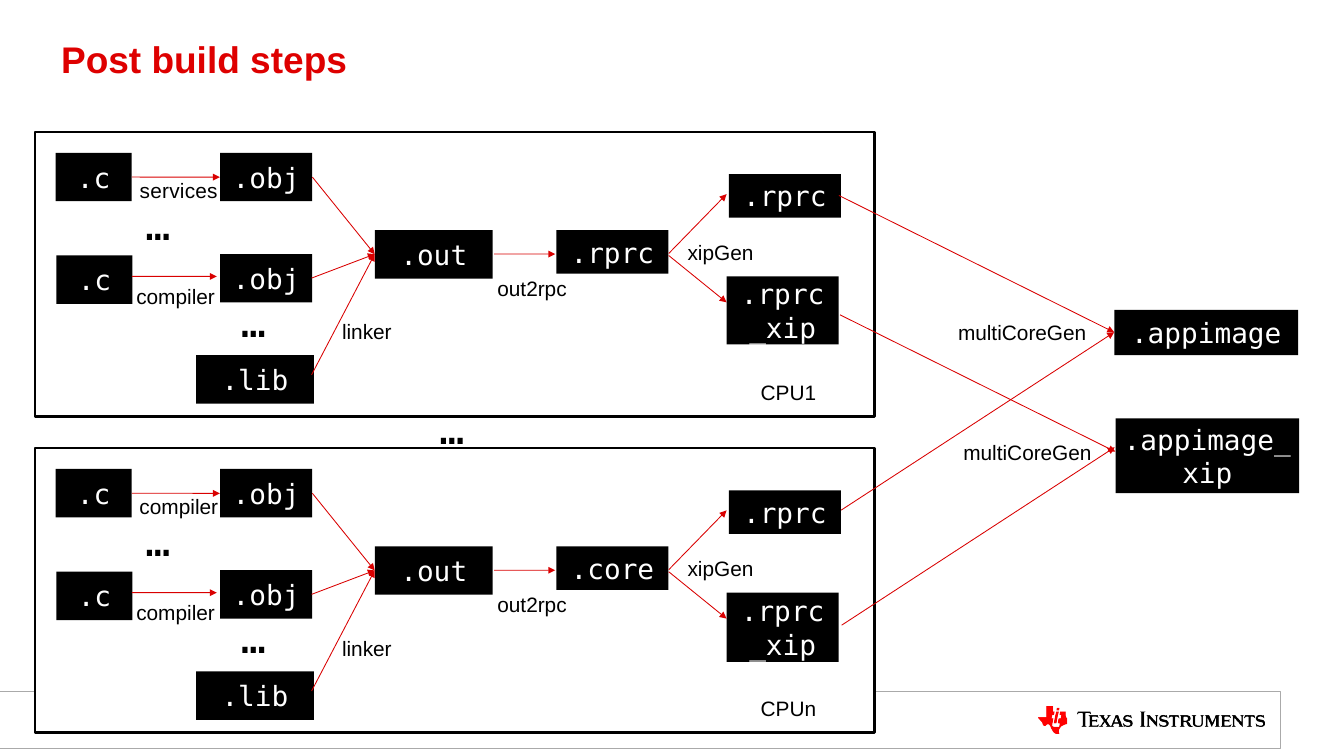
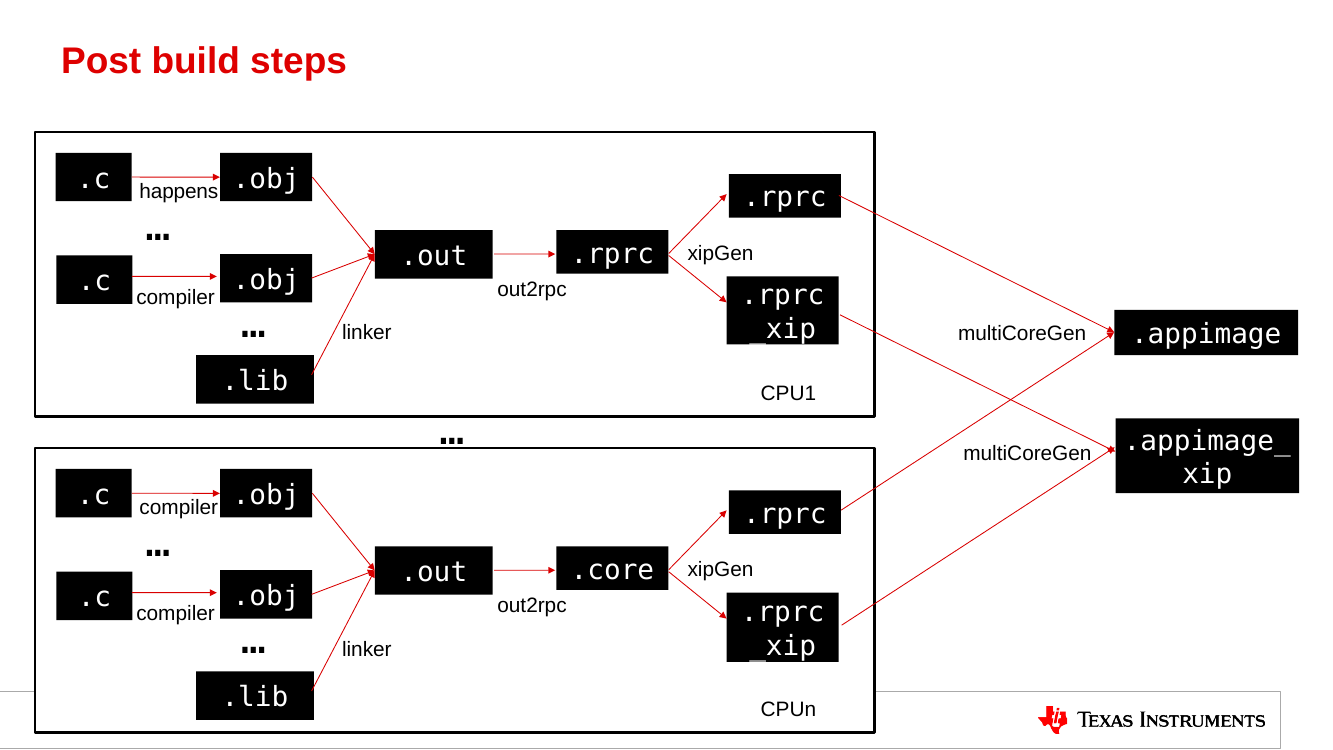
services: services -> happens
